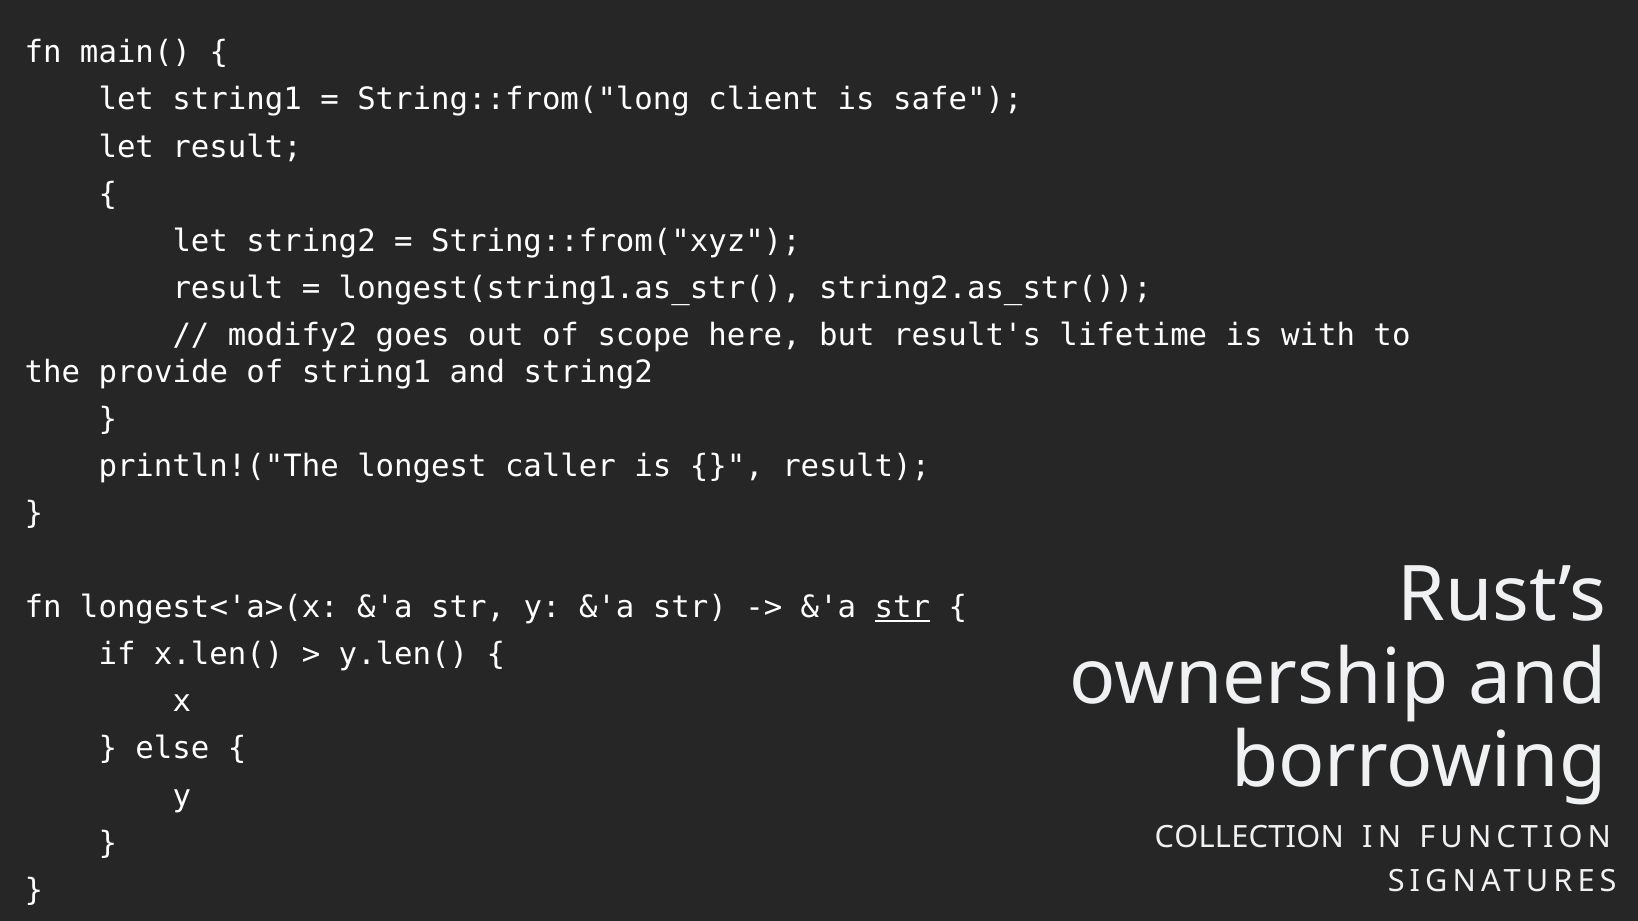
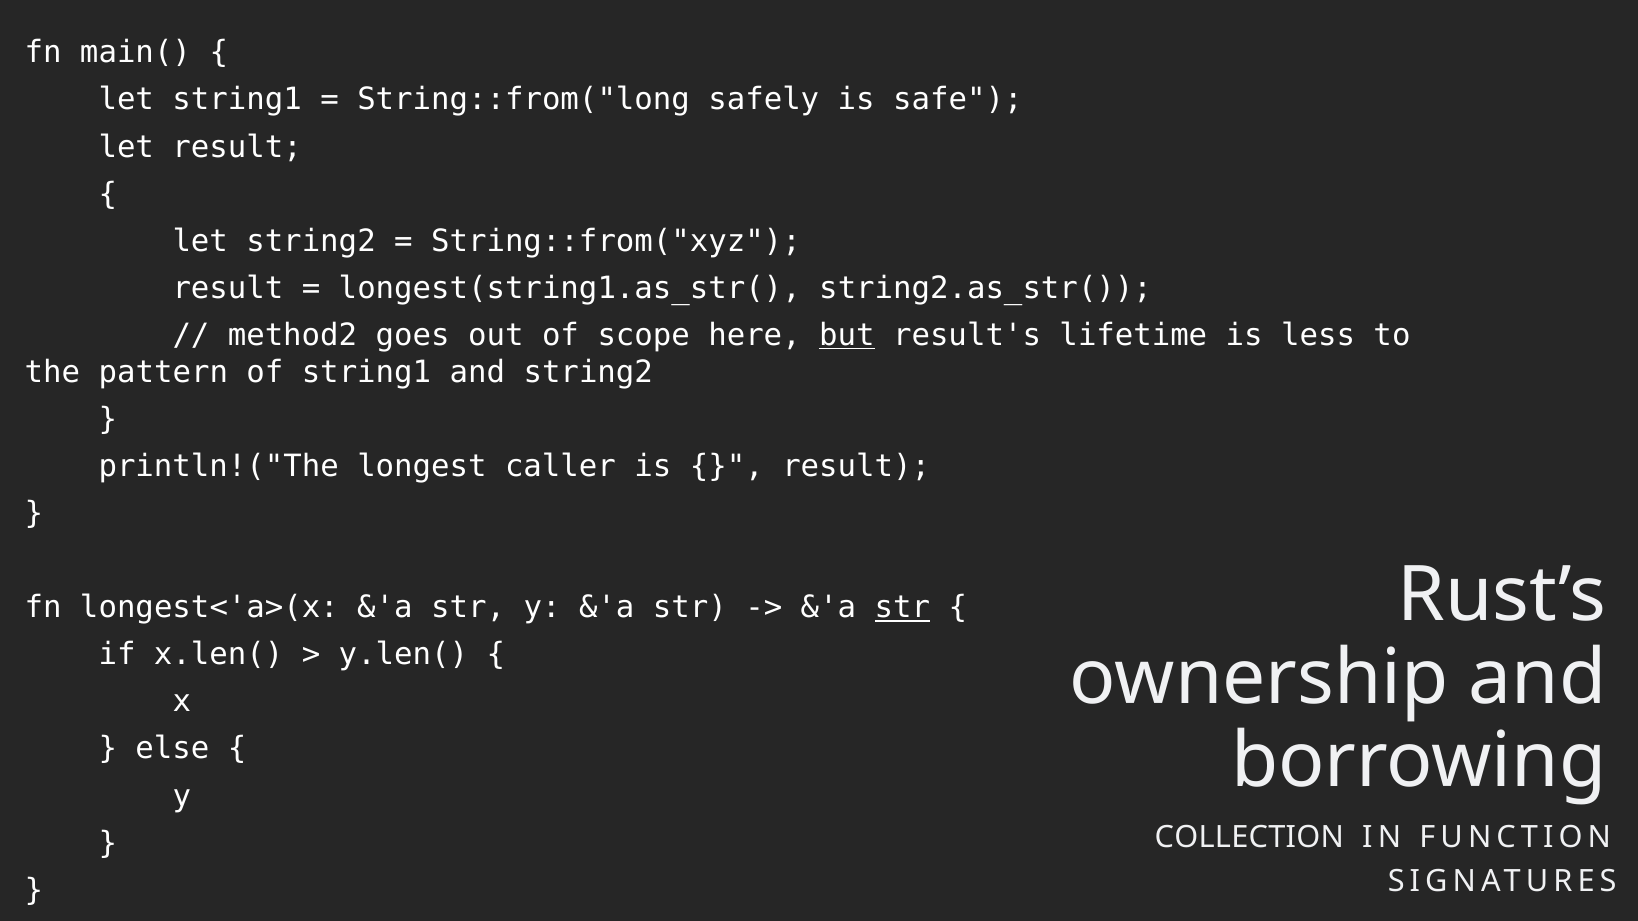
client: client -> safely
modify2: modify2 -> method2
but underline: none -> present
with: with -> less
provide: provide -> pattern
